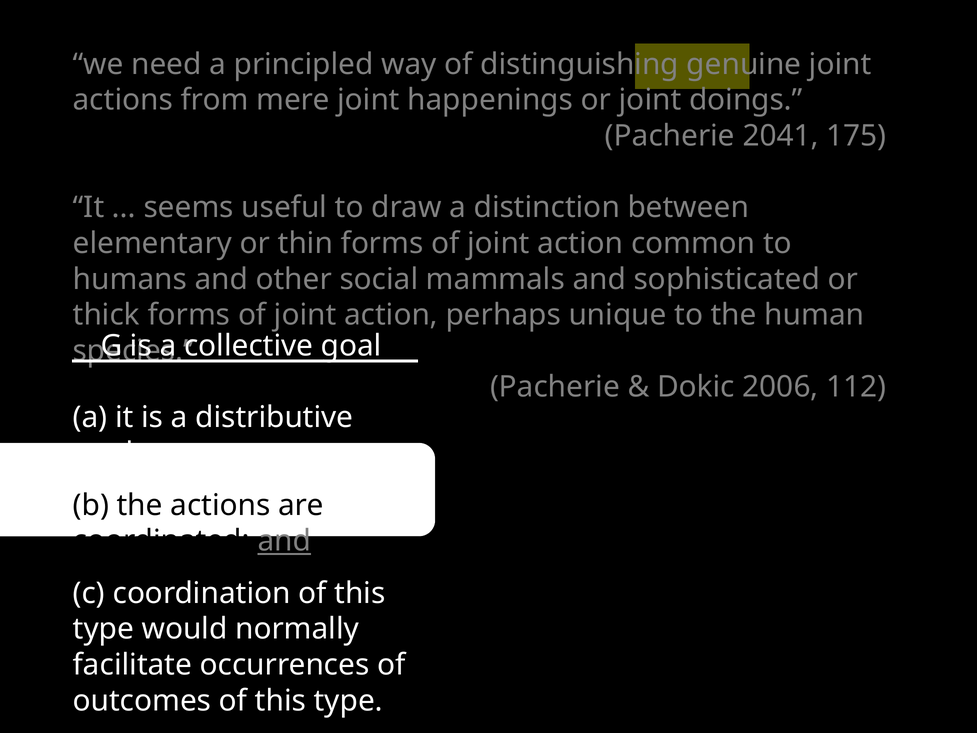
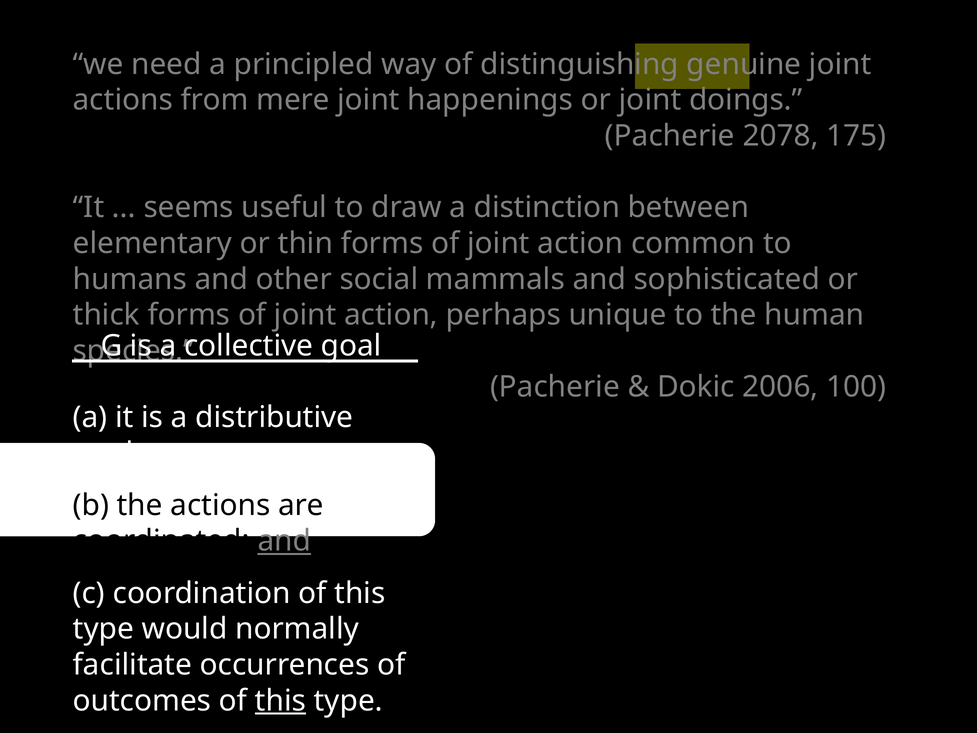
2041: 2041 -> 2078
112: 112 -> 100
this at (281, 700) underline: none -> present
